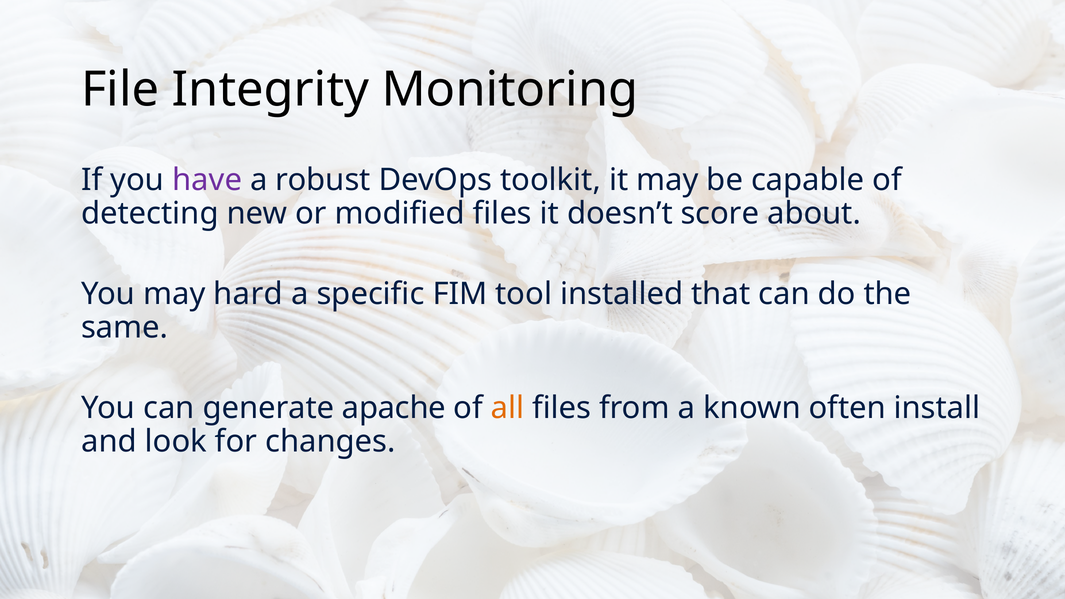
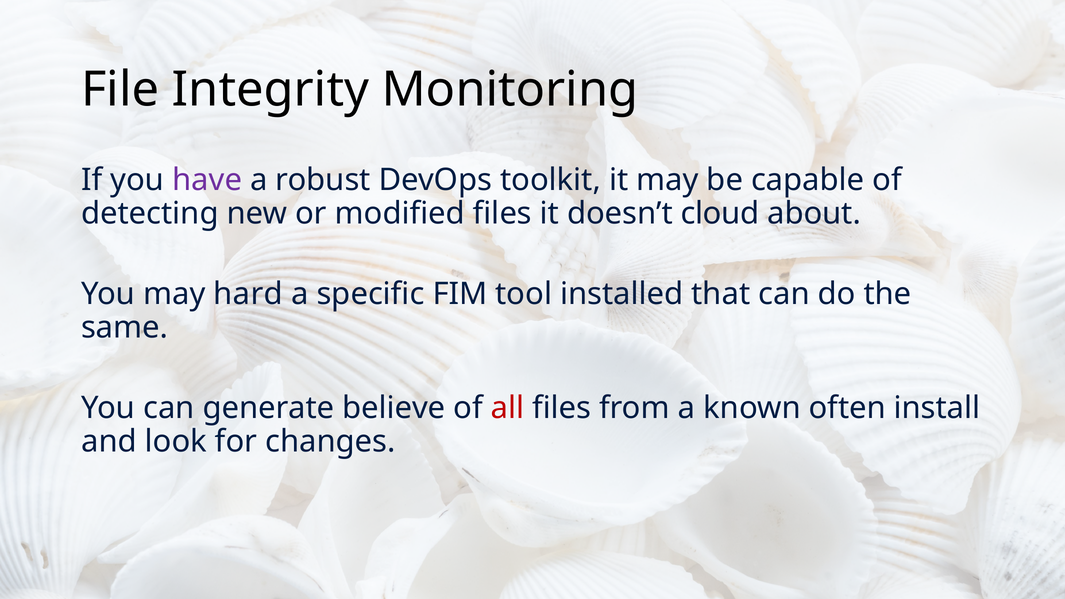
score: score -> cloud
apache: apache -> believe
all colour: orange -> red
